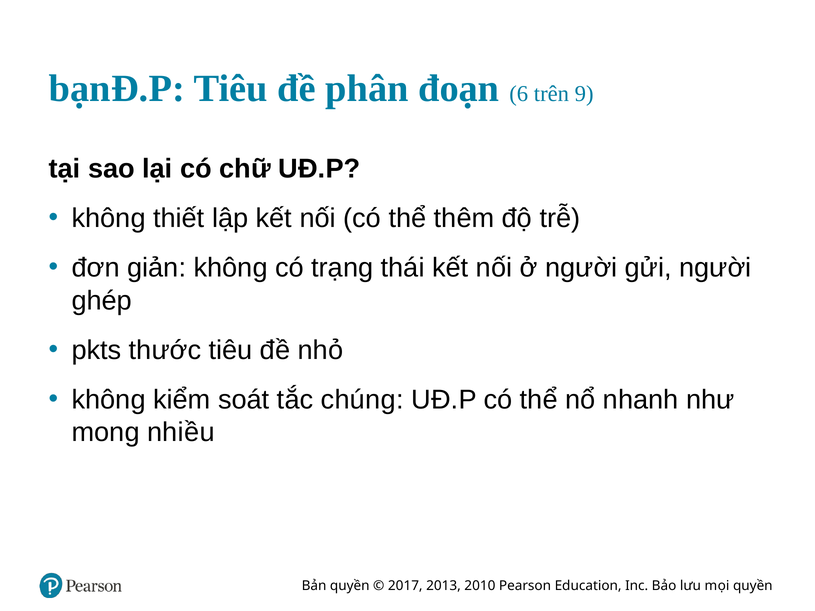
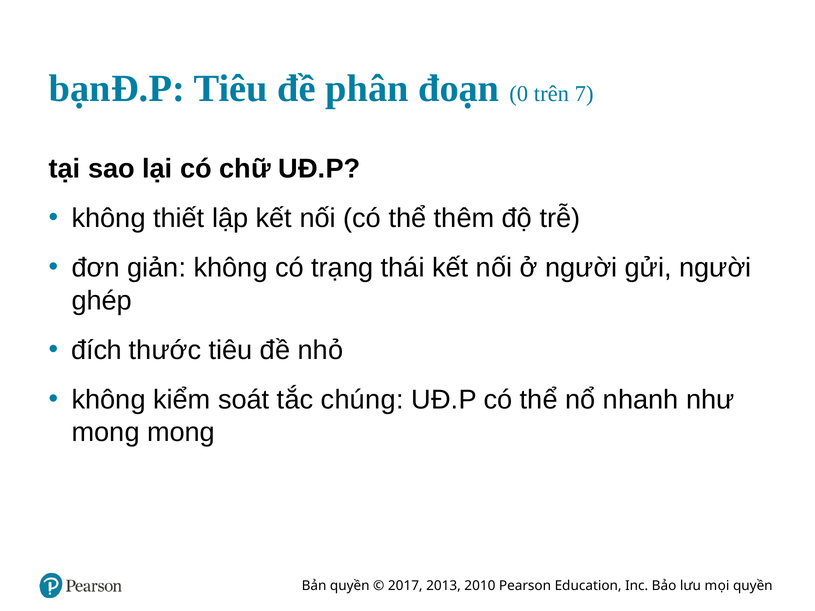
6: 6 -> 0
9: 9 -> 7
pkts: pkts -> đích
mong nhiều: nhiều -> mong
